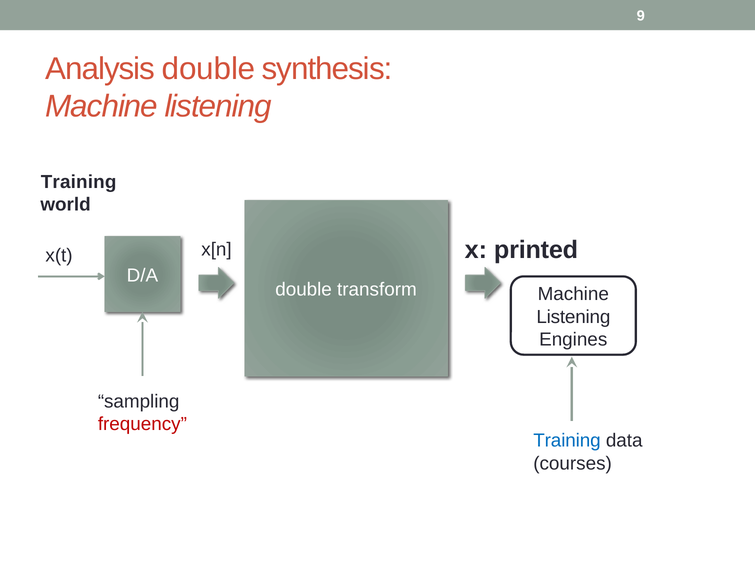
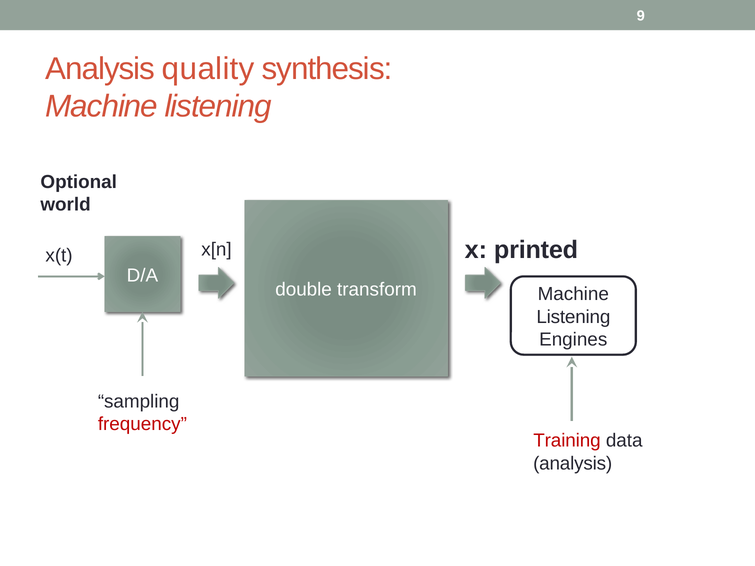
Analysis double: double -> quality
Training at (79, 182): Training -> Optional
Training at (567, 441) colour: blue -> red
courses at (573, 464): courses -> analysis
